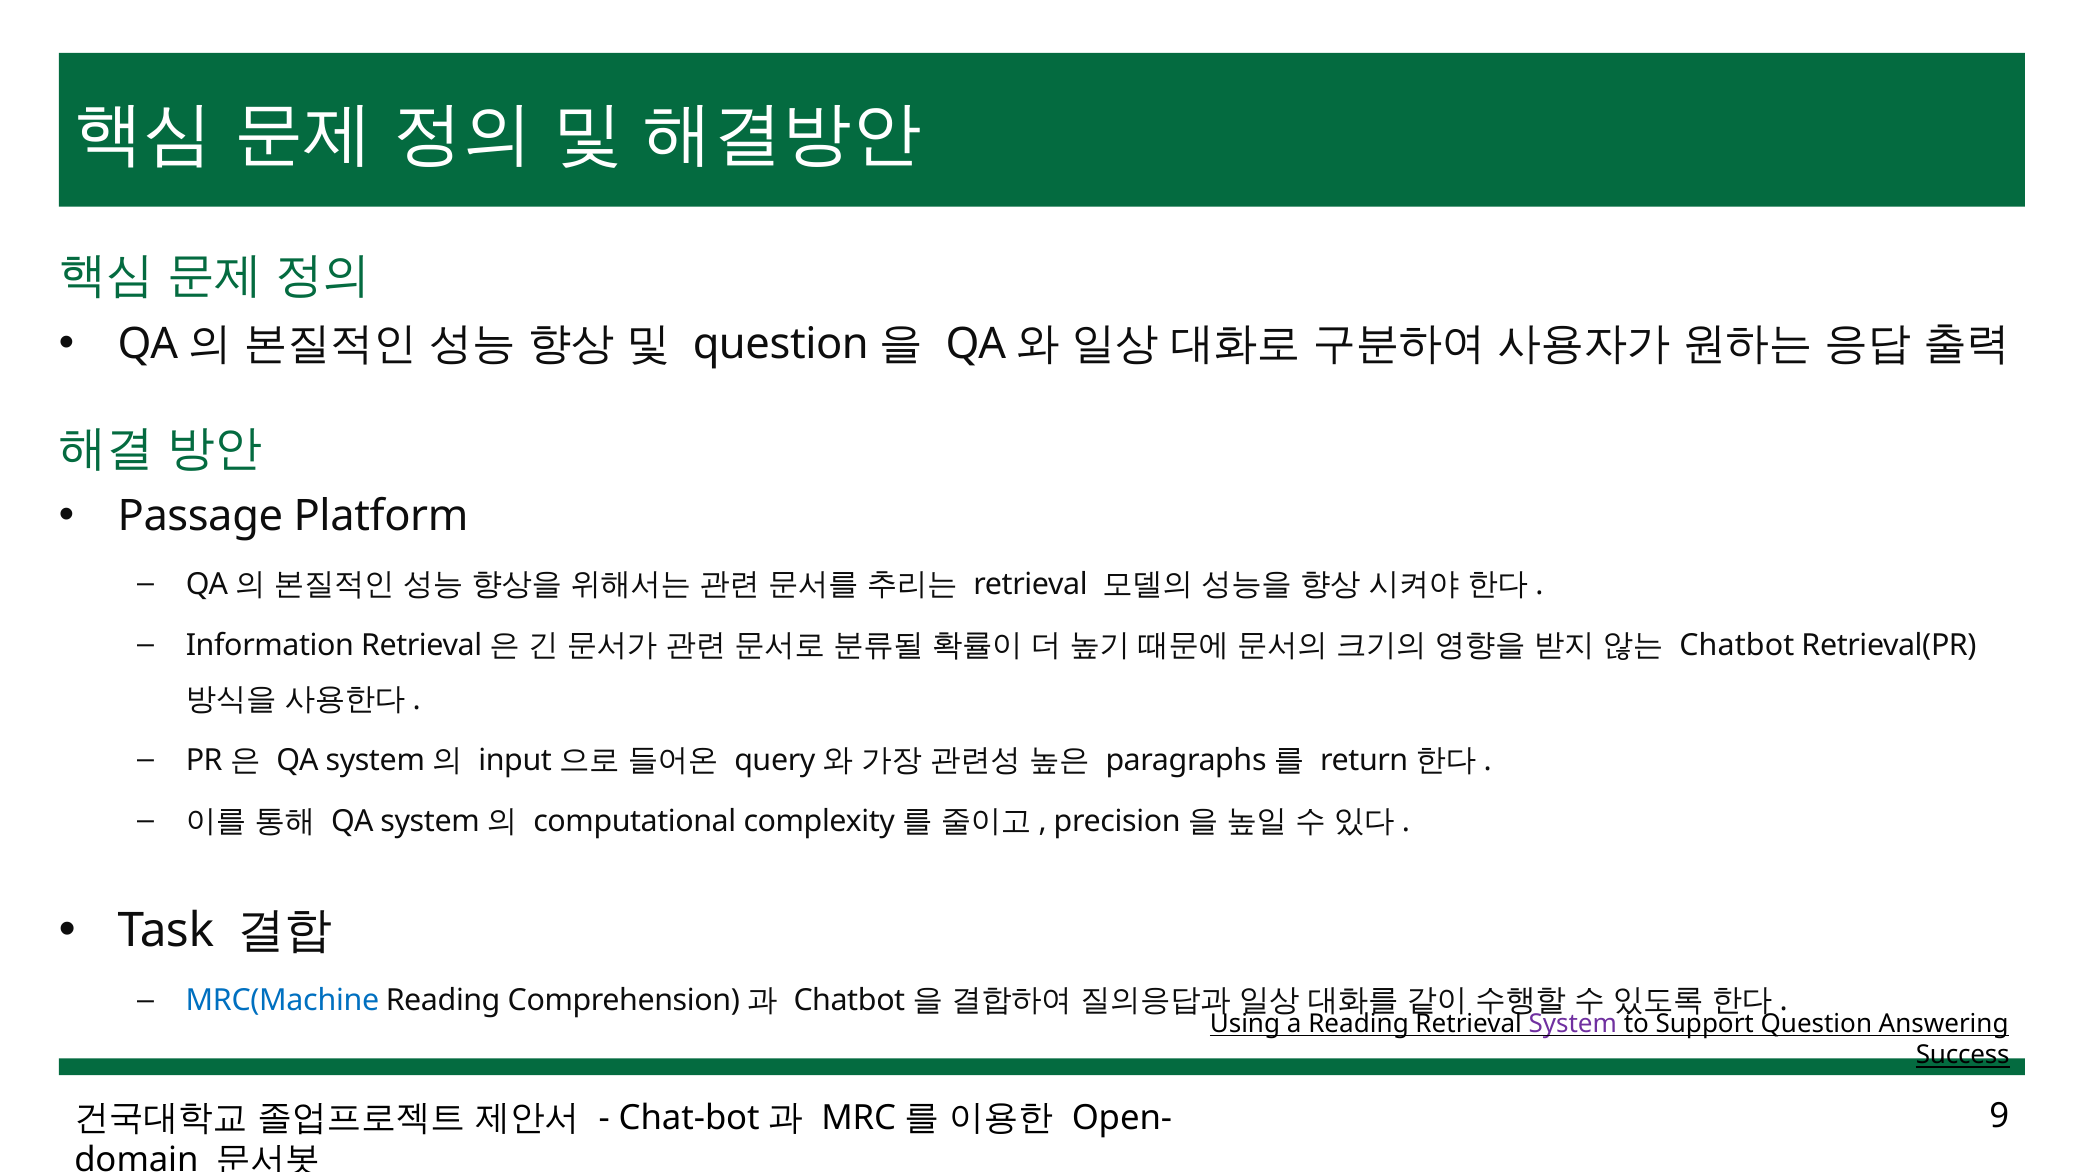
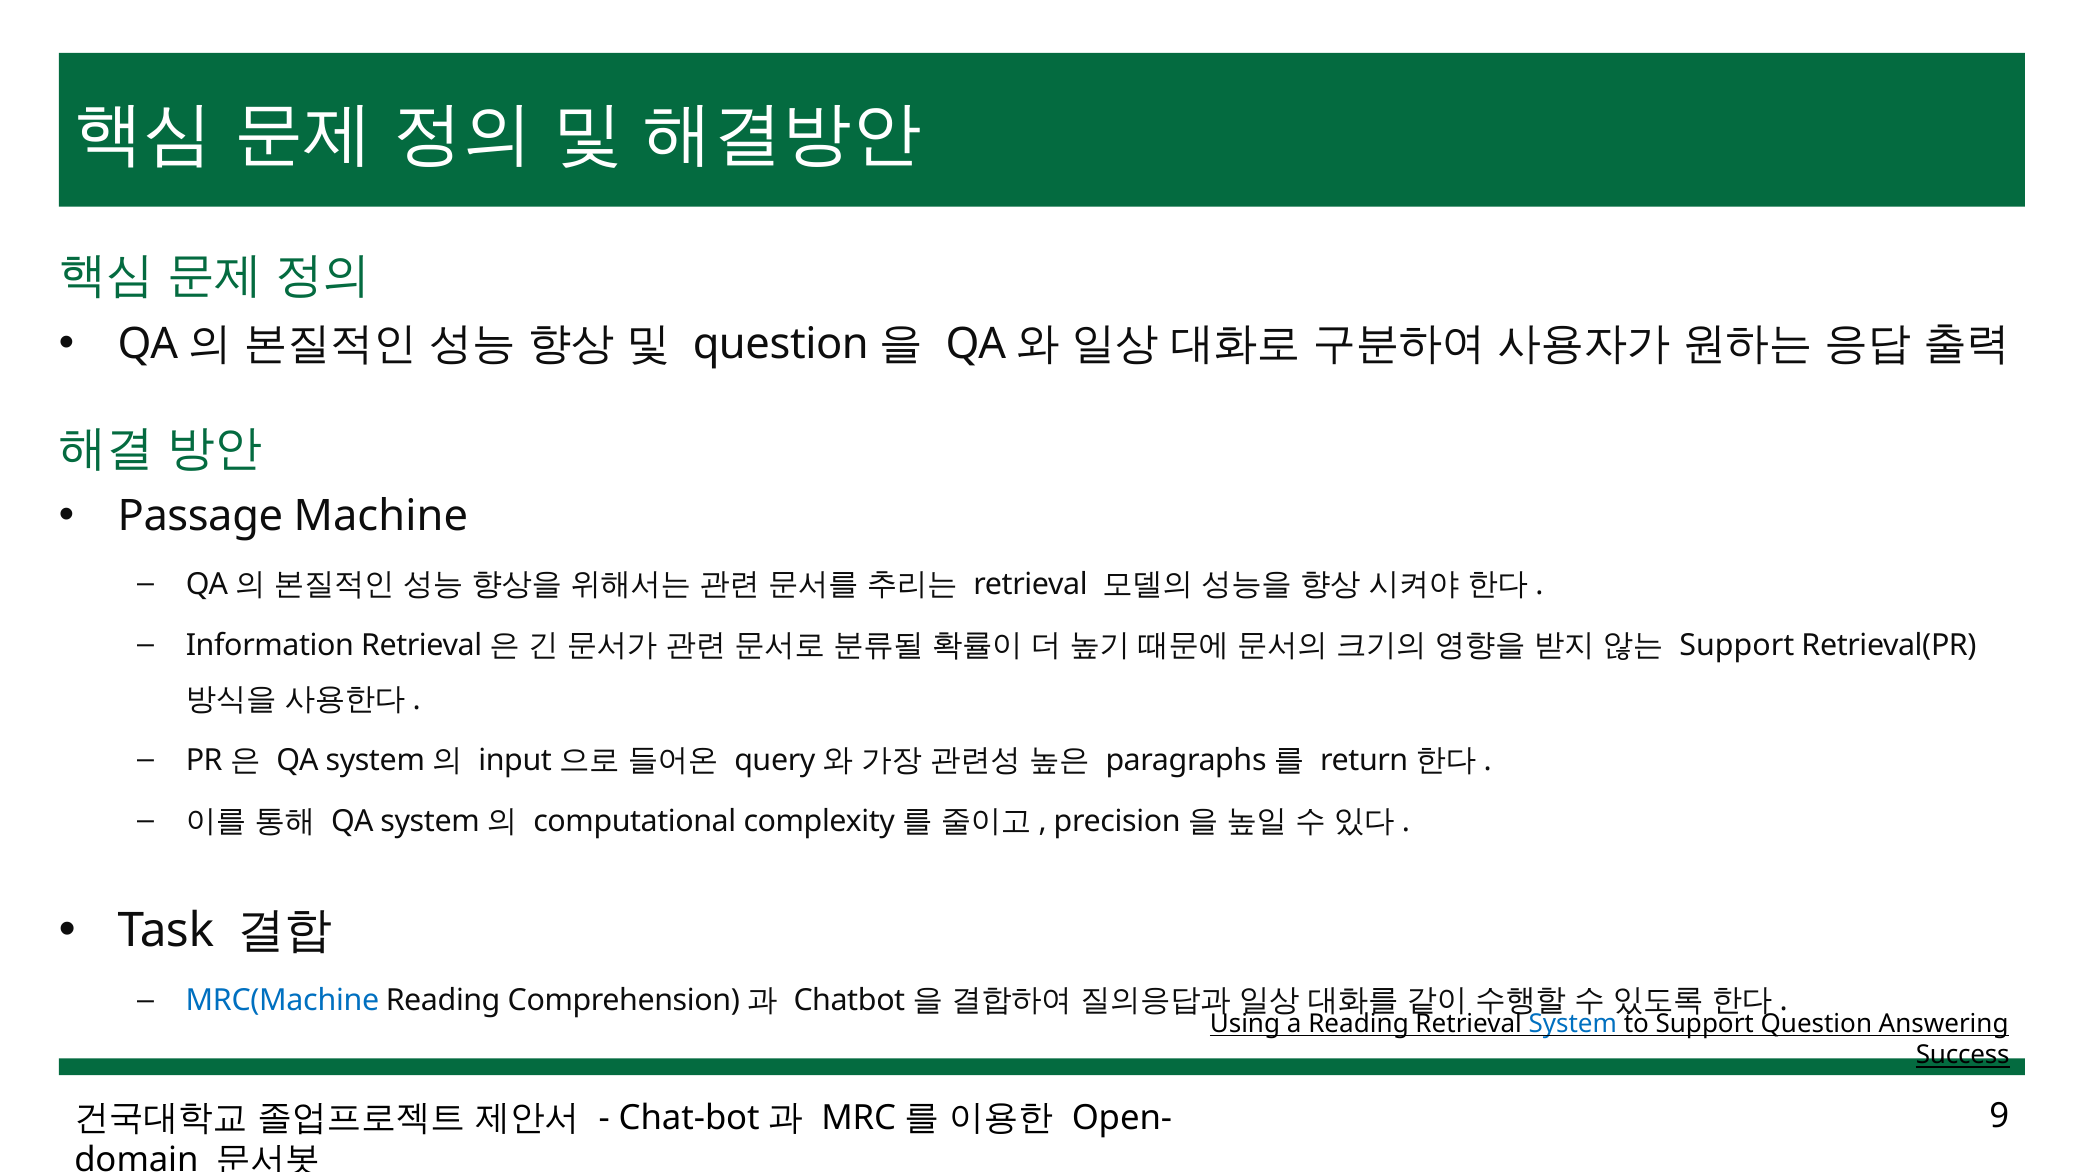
Platform: Platform -> Machine
Chatbot at (1737, 645): Chatbot -> Support
System colour: purple -> blue
